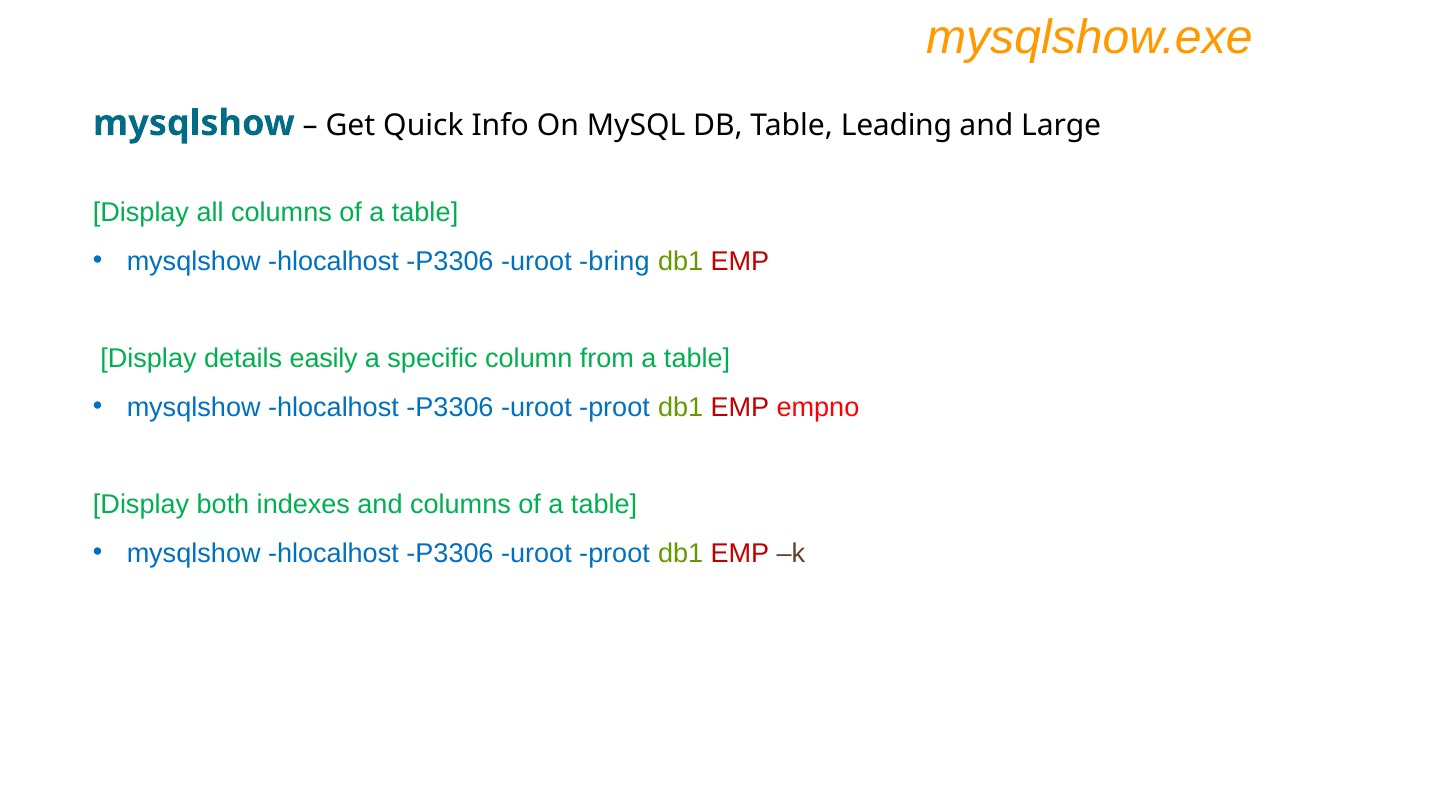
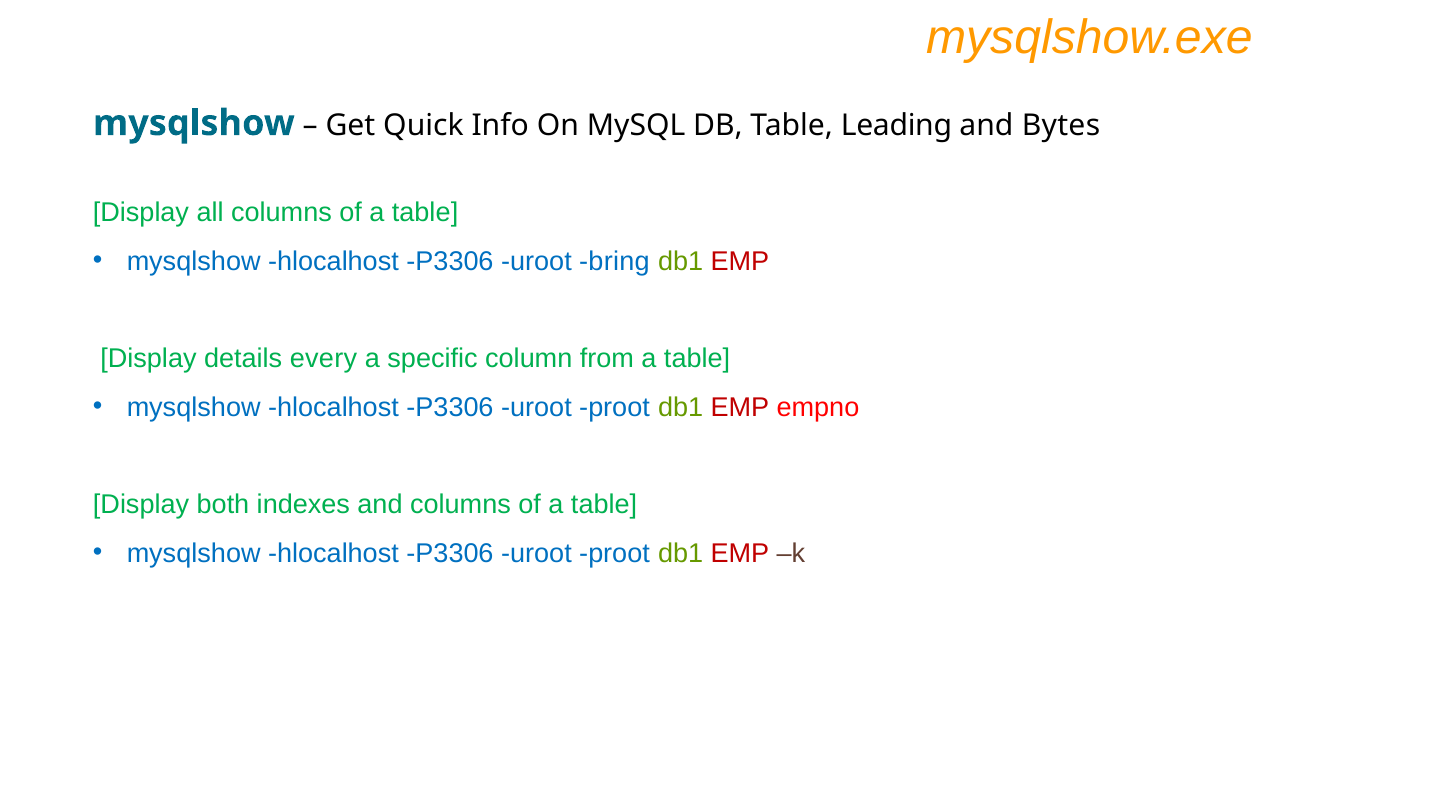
Large: Large -> Bytes
easily: easily -> every
